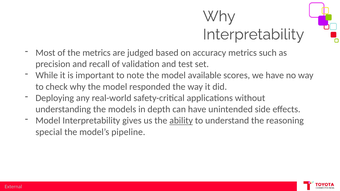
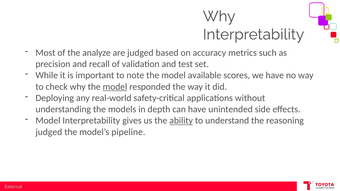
the metrics: metrics -> analyze
model at (115, 87) underline: none -> present
special at (49, 132): special -> judged
